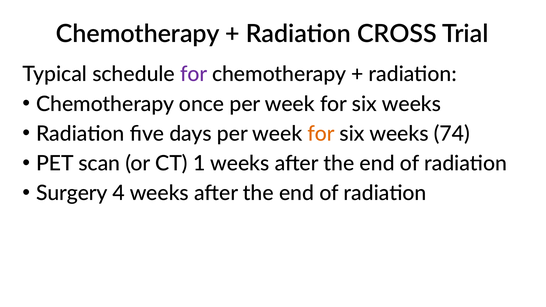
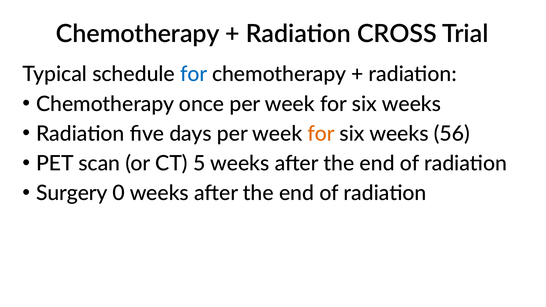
for at (194, 74) colour: purple -> blue
74: 74 -> 56
1: 1 -> 5
4: 4 -> 0
